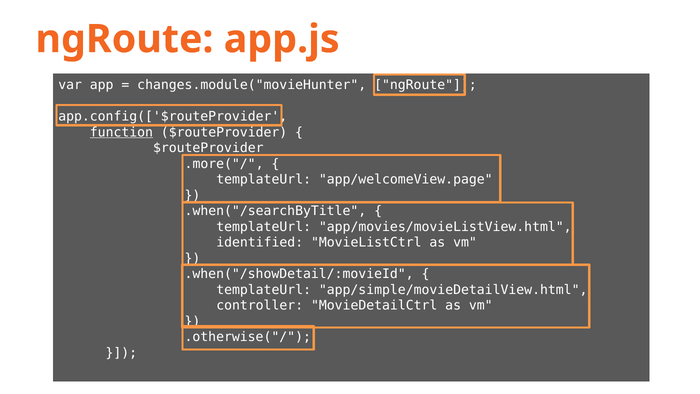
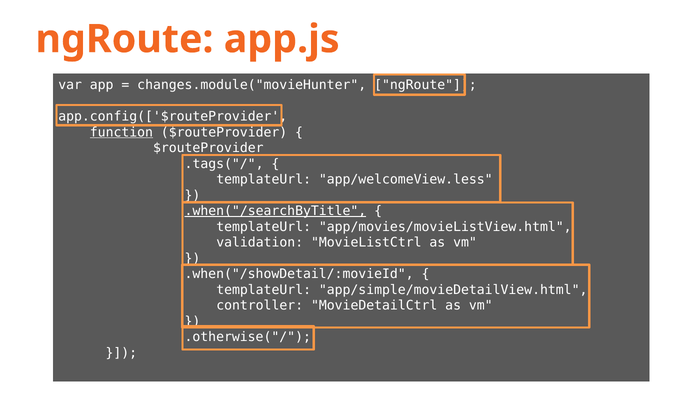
.more("/: .more("/ -> .tags("/
app/welcomeView.page: app/welcomeView.page -> app/welcomeView.less
.when("/searchByTitle underline: none -> present
identified: identified -> validation
